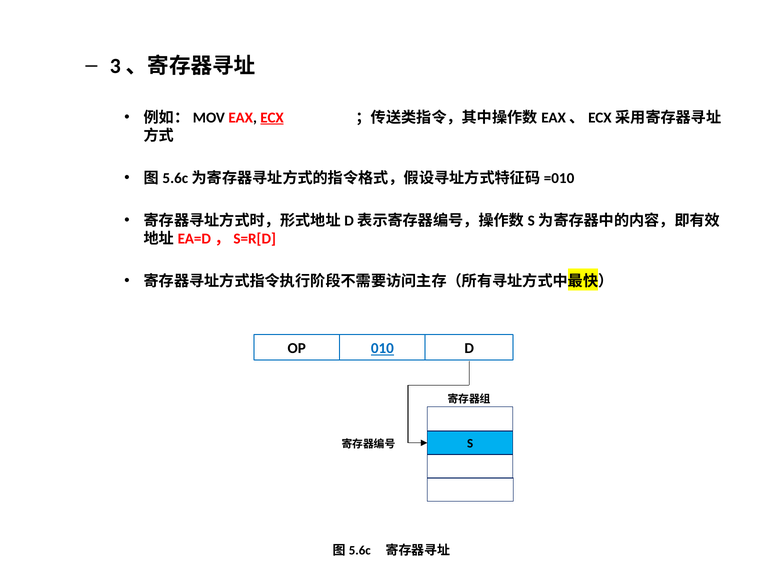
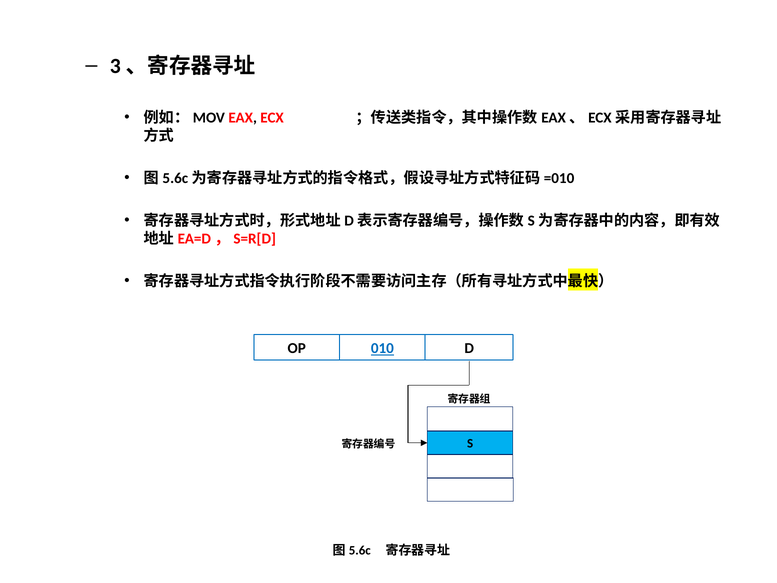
ECX underline: present -> none
